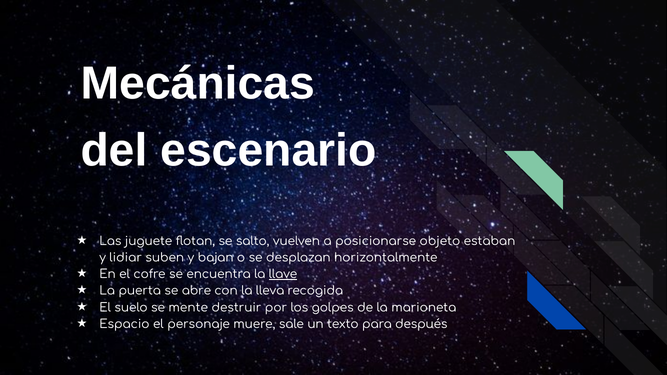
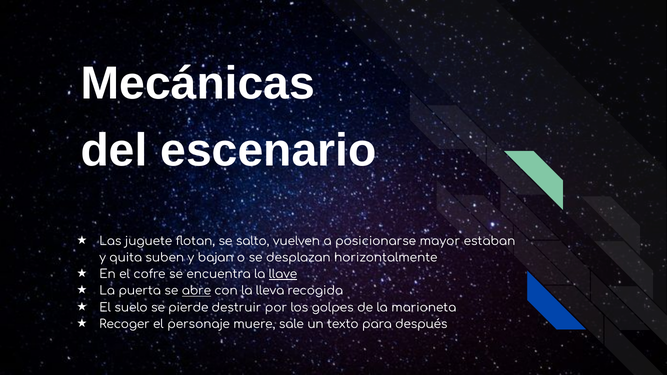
objeto: objeto -> mayor
lidiar: lidiar -> quita
abre underline: none -> present
mente: mente -> pierde
Espacio: Espacio -> Recoger
